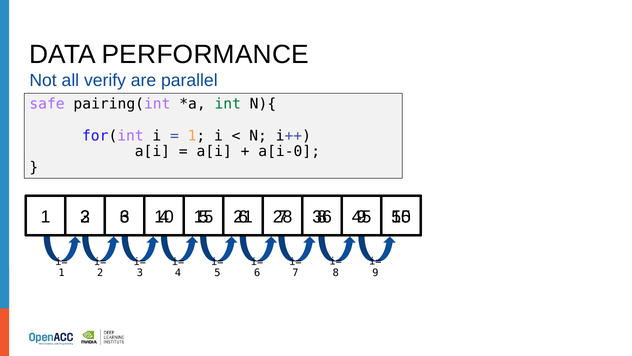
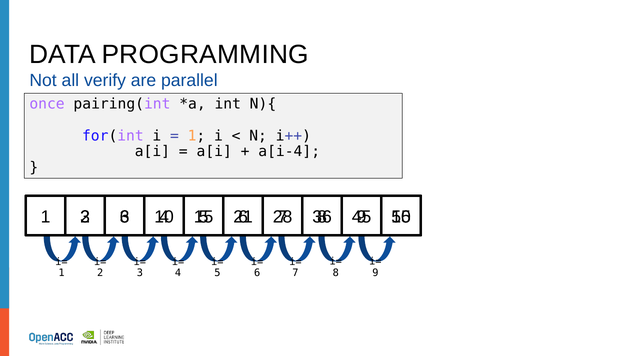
PERFORMANCE: PERFORMANCE -> PROGRAMMING
safe: safe -> once
int colour: green -> black
a[i-0: a[i-0 -> a[i-4
